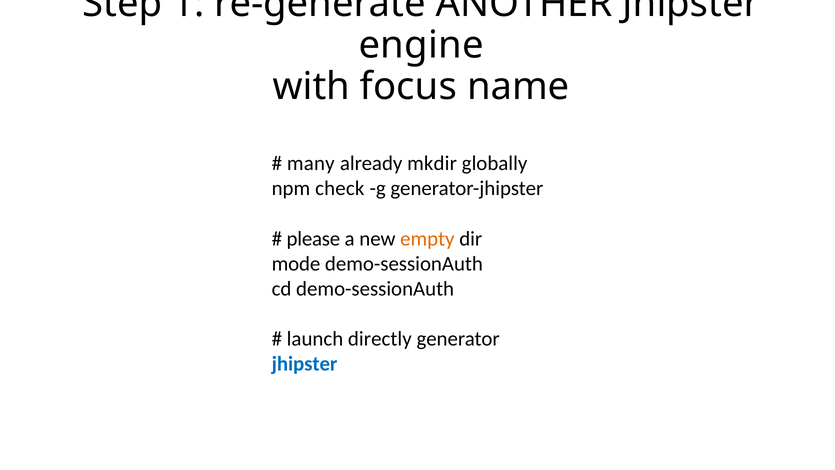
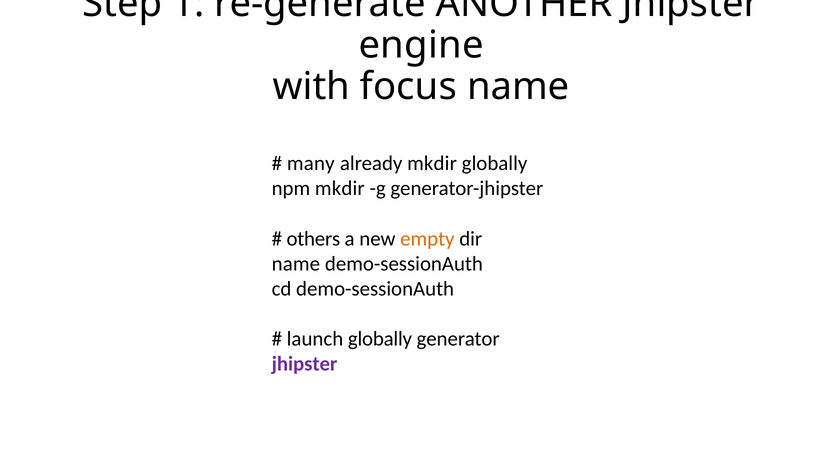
npm check: check -> mkdir
please: please -> others
mode at (296, 264): mode -> name
launch directly: directly -> globally
jhipster at (305, 364) colour: blue -> purple
